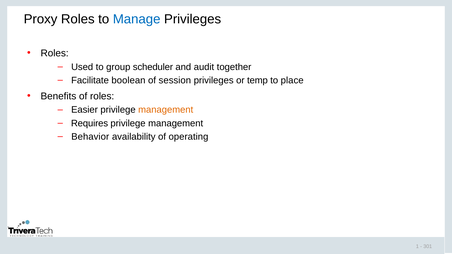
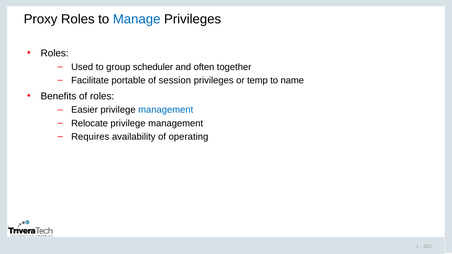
audit: audit -> often
boolean: boolean -> portable
place: place -> name
management at (166, 110) colour: orange -> blue
Requires: Requires -> Relocate
Behavior: Behavior -> Requires
